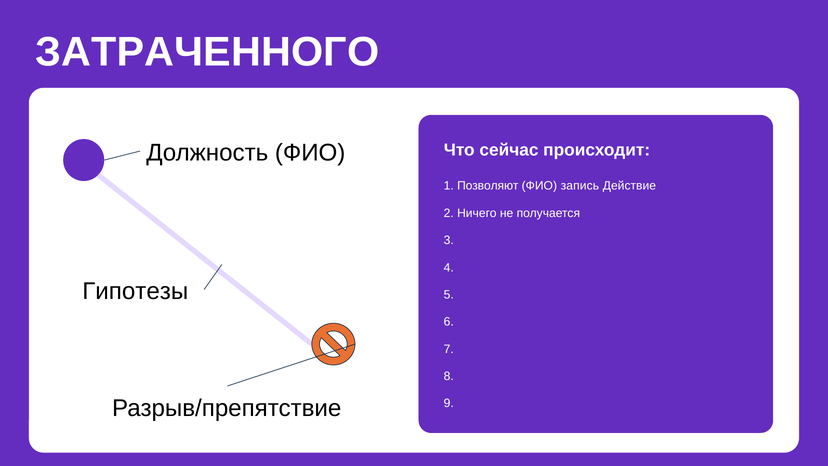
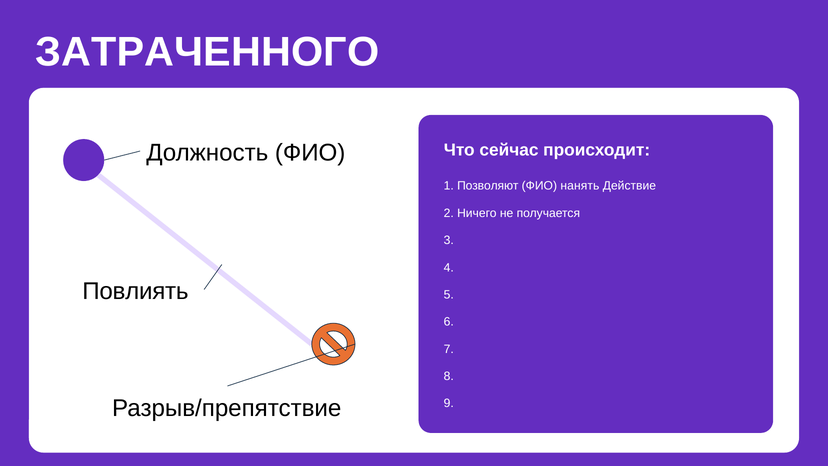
запись: запись -> нанять
Гипотезы: Гипотезы -> Повлиять
